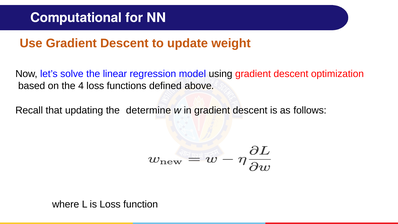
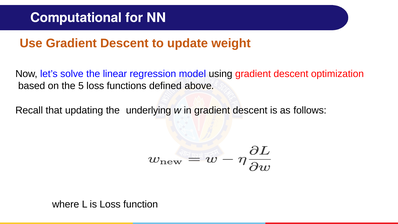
4: 4 -> 5
determine: determine -> underlying
